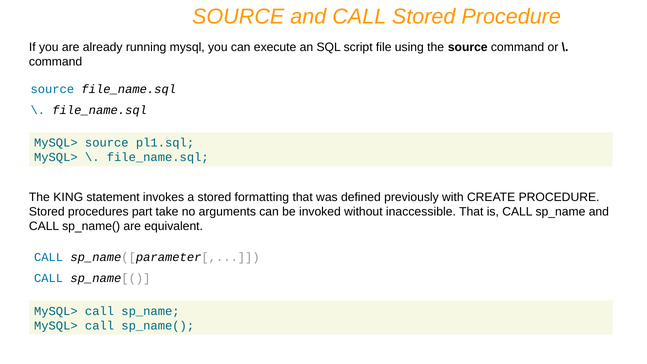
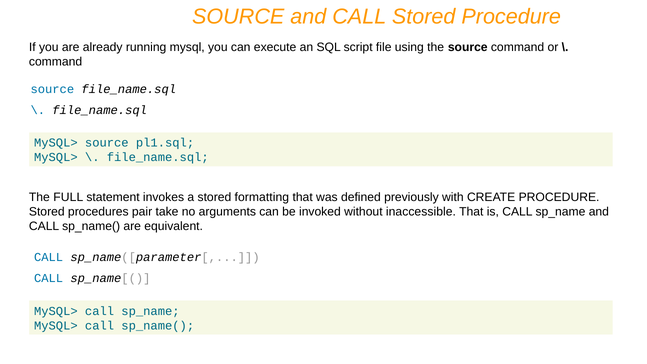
KING: KING -> FULL
part: part -> pair
